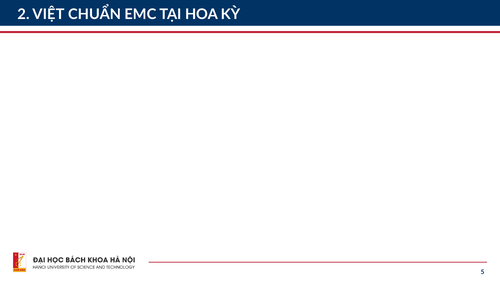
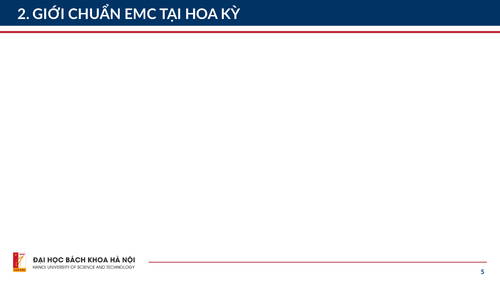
VIỆT: VIỆT -> GIỚI
